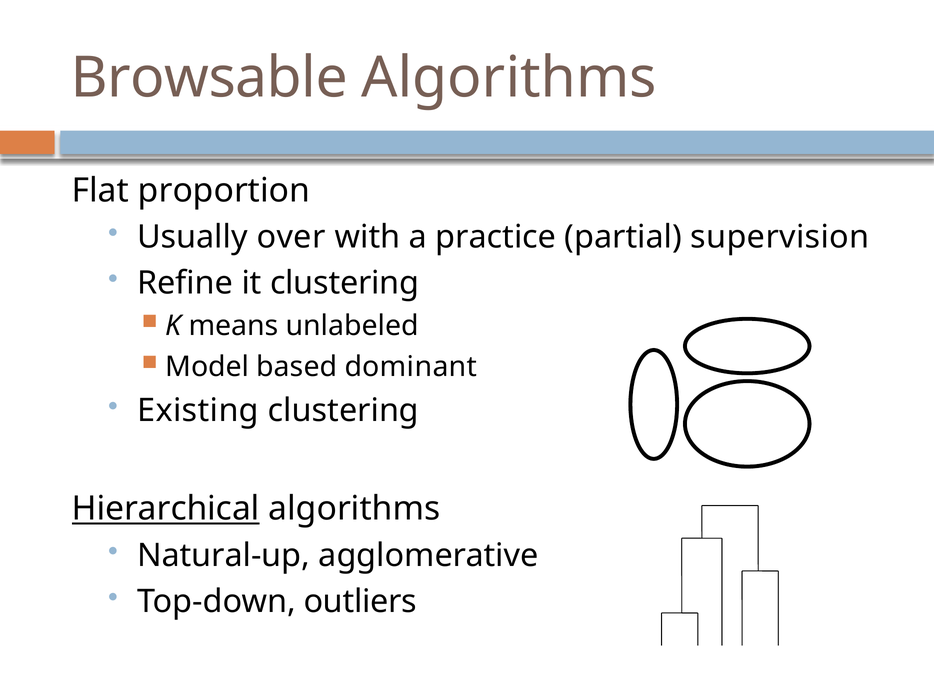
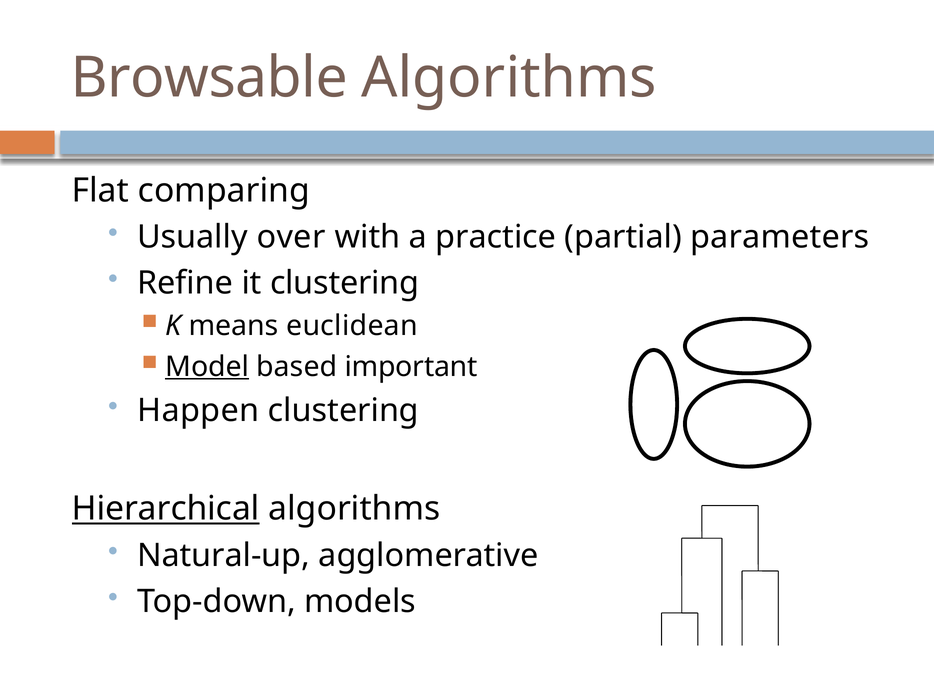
proportion: proportion -> comparing
supervision: supervision -> parameters
unlabeled: unlabeled -> euclidean
Model underline: none -> present
dominant: dominant -> important
Existing: Existing -> Happen
outliers: outliers -> models
